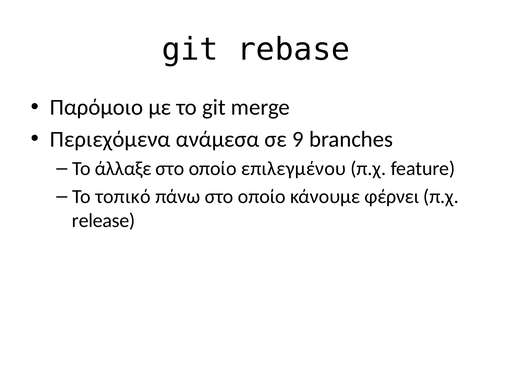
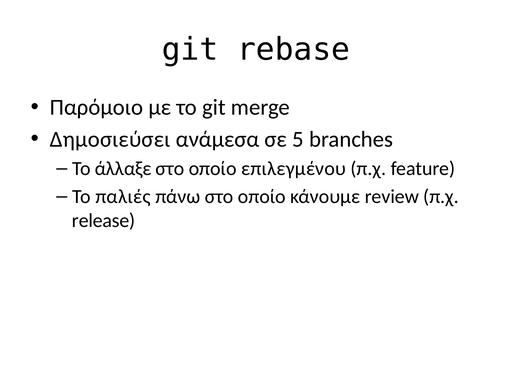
Περιεχόμενα: Περιεχόμενα -> Δημοσιεύσει
9: 9 -> 5
τοπικό: τοπικό -> παλιές
φέρνει: φέρνει -> review
